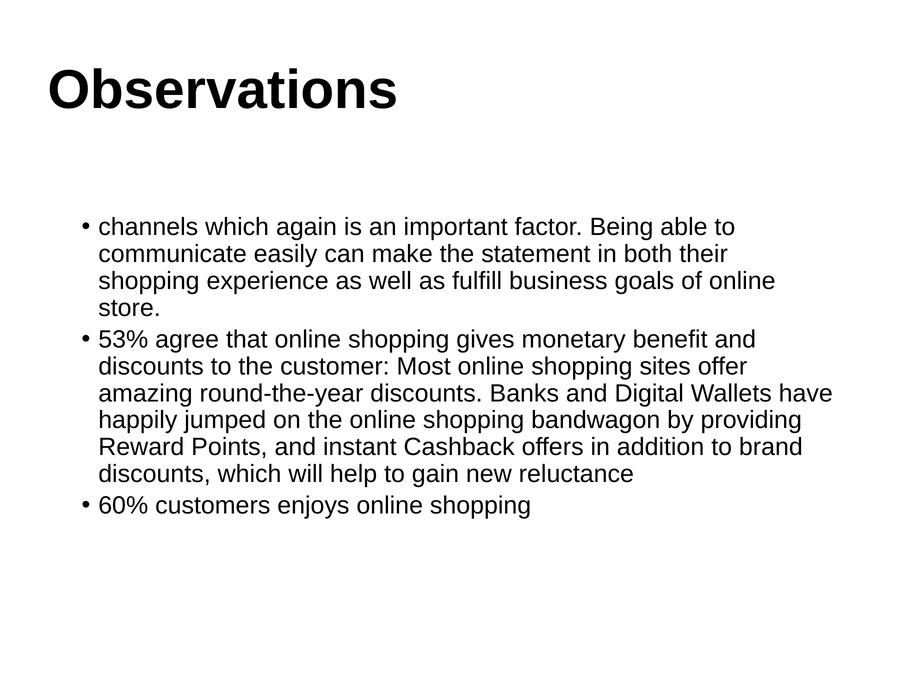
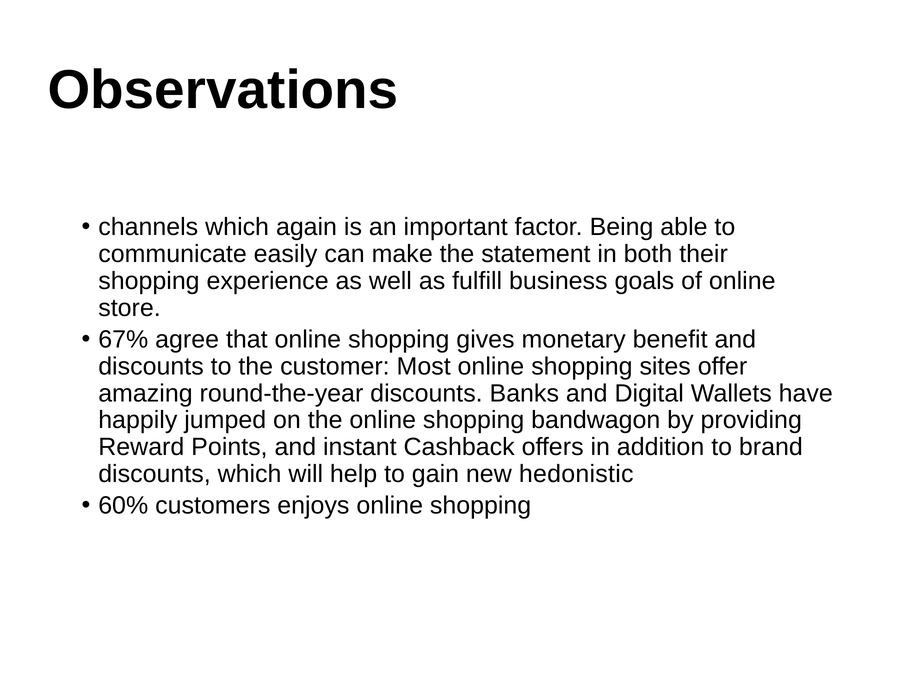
53%: 53% -> 67%
reluctance: reluctance -> hedonistic
